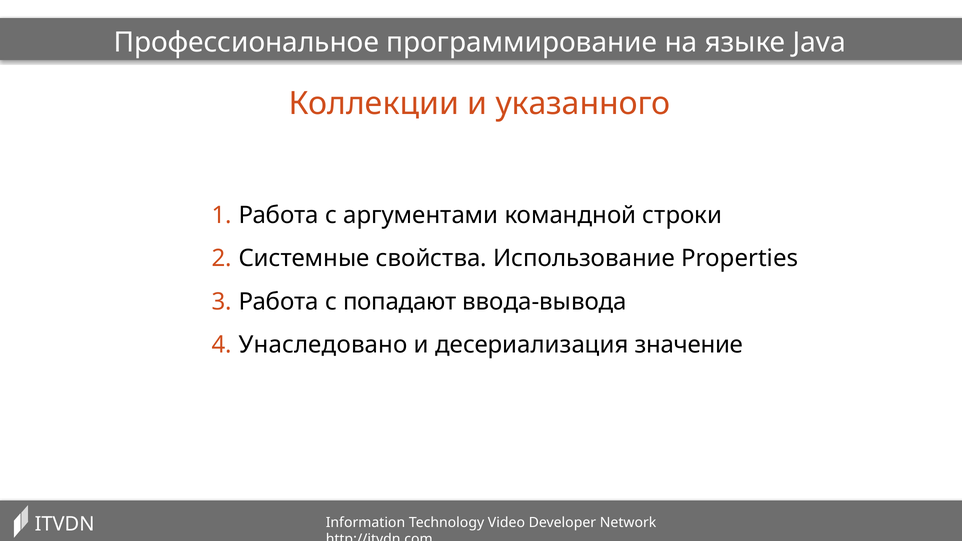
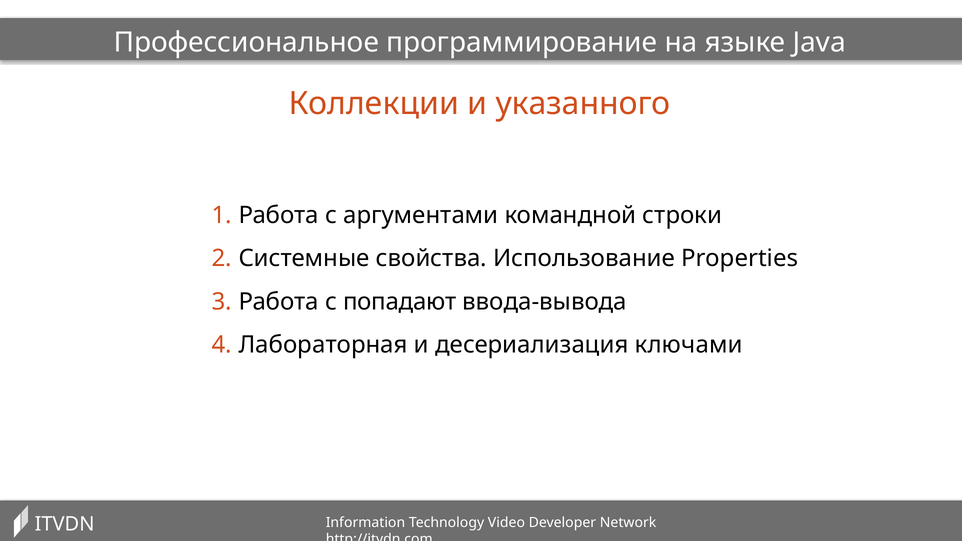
Унаследовано: Унаследовано -> Лабораторная
значение: значение -> ключами
